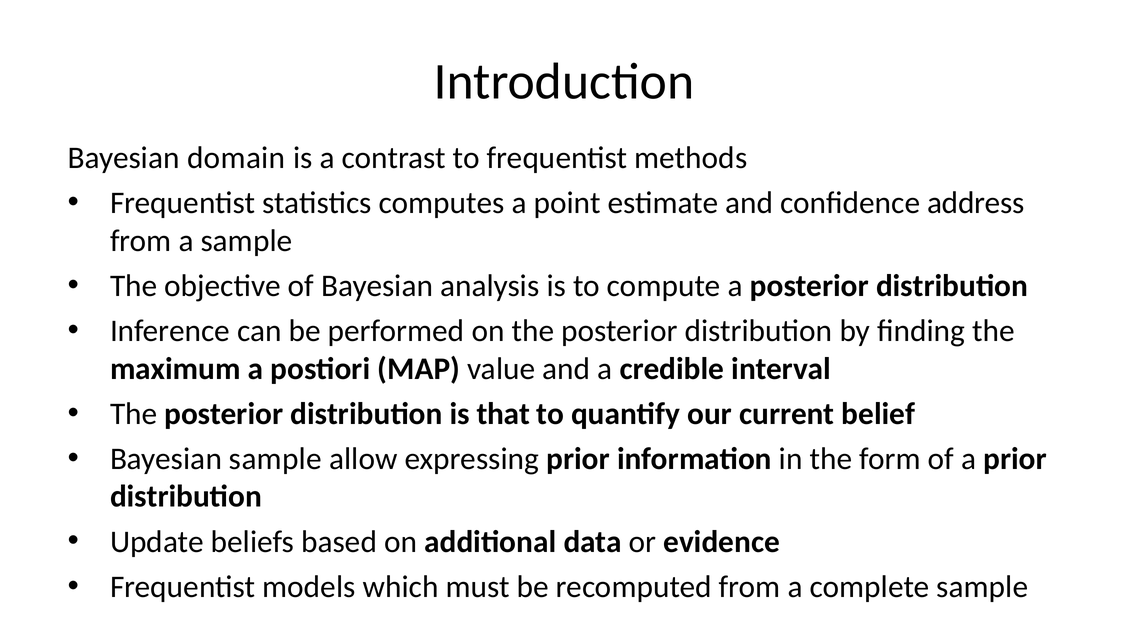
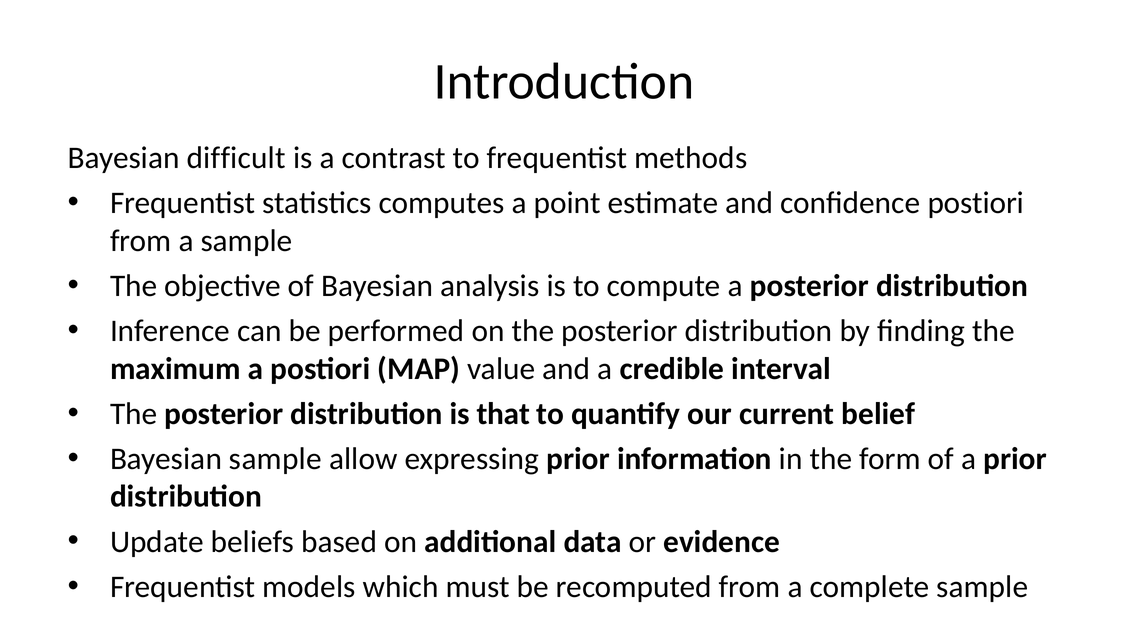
domain: domain -> difficult
confidence address: address -> postiori
